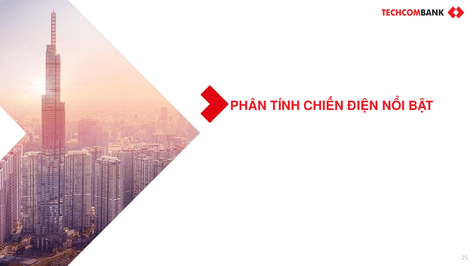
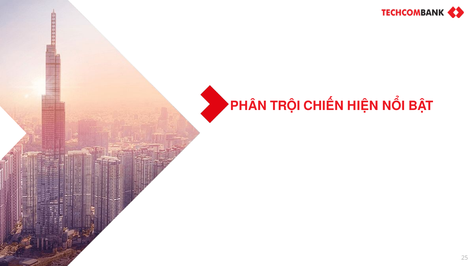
TÍNH: TÍNH -> TRỘI
ĐIỆN: ĐIỆN -> HIỆN
